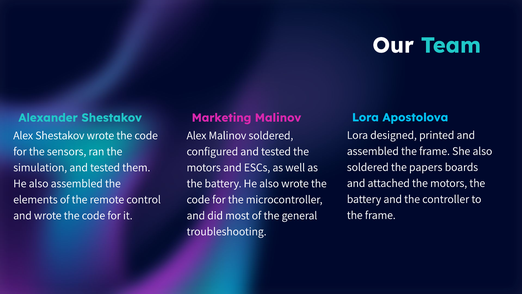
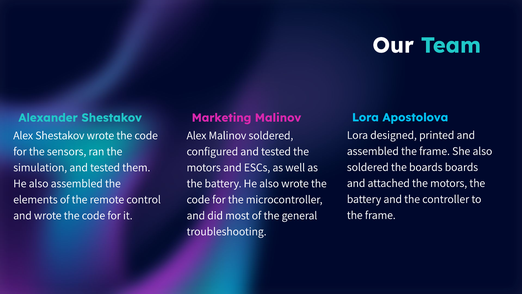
the papers: papers -> boards
